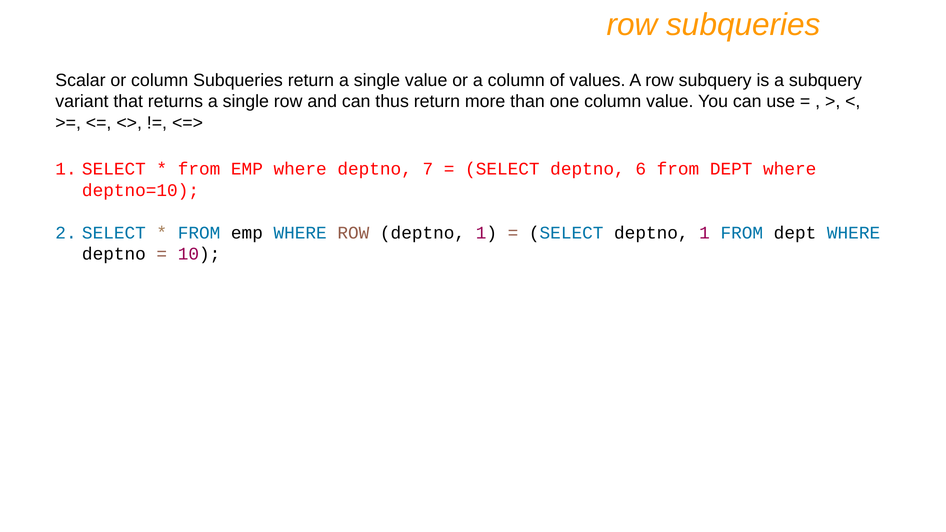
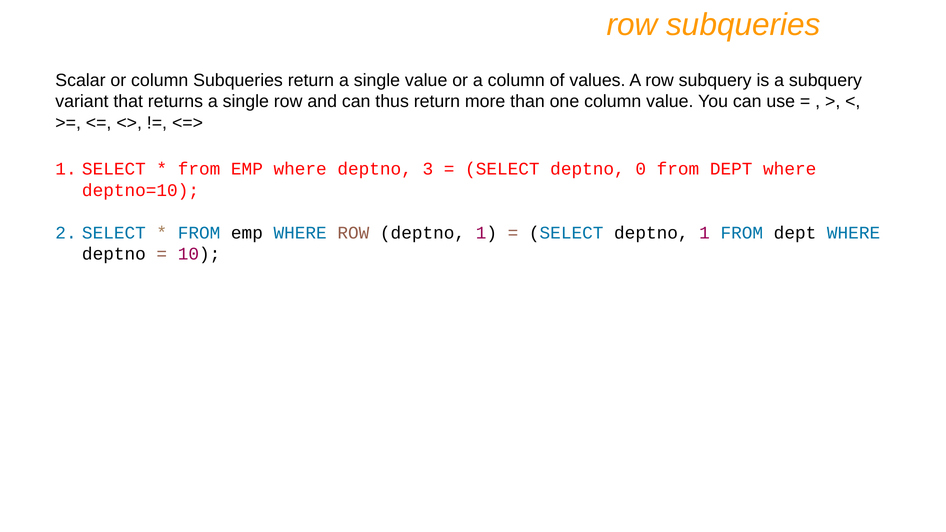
7: 7 -> 3
6: 6 -> 0
